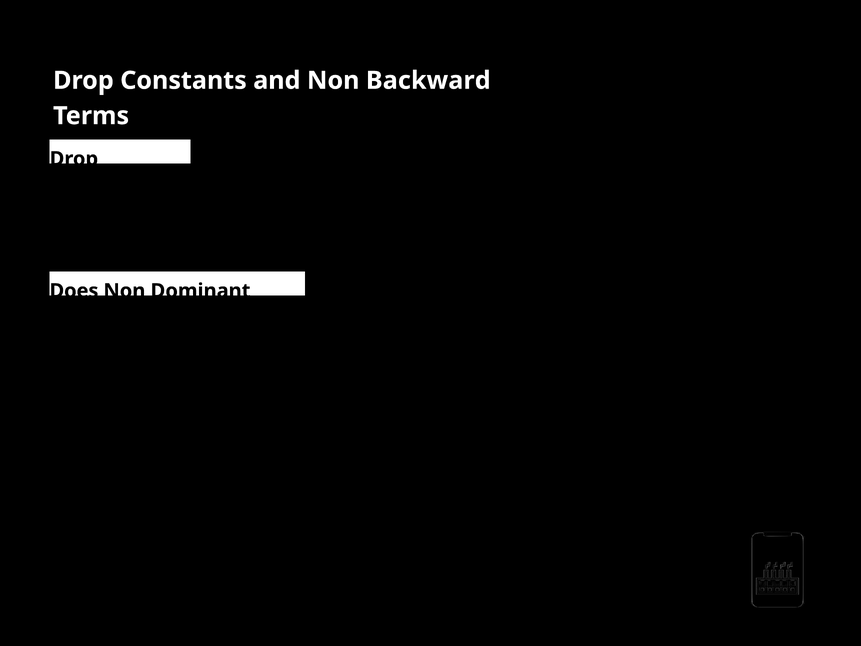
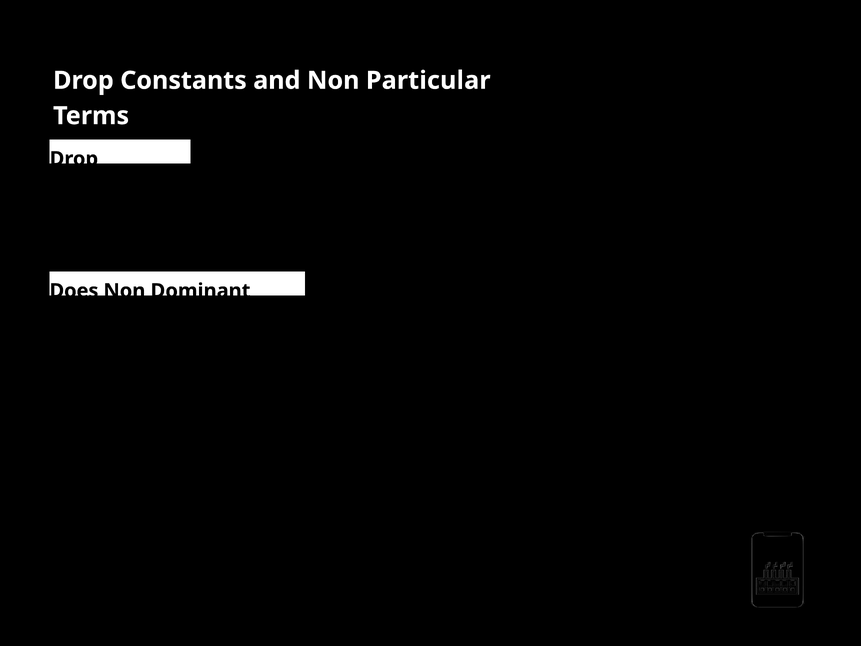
Backward: Backward -> Particular
